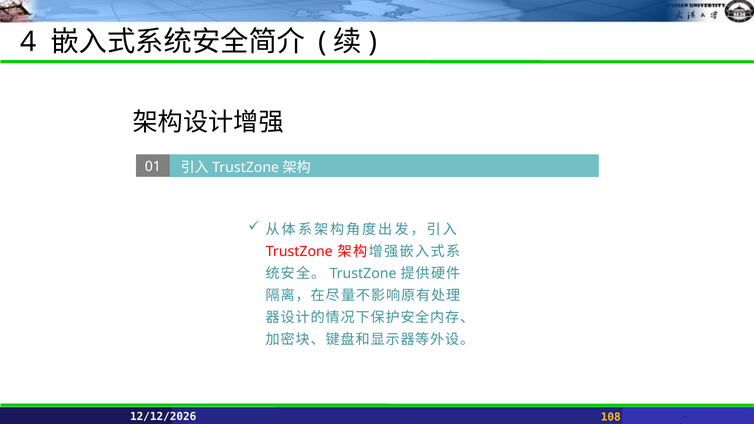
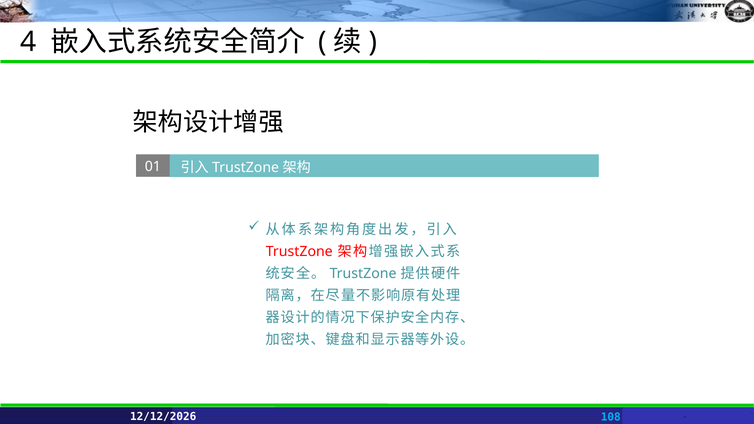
108 colour: yellow -> light blue
